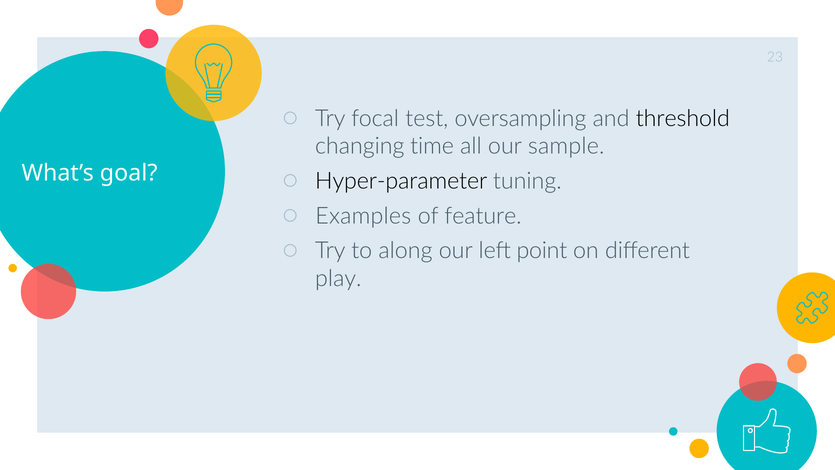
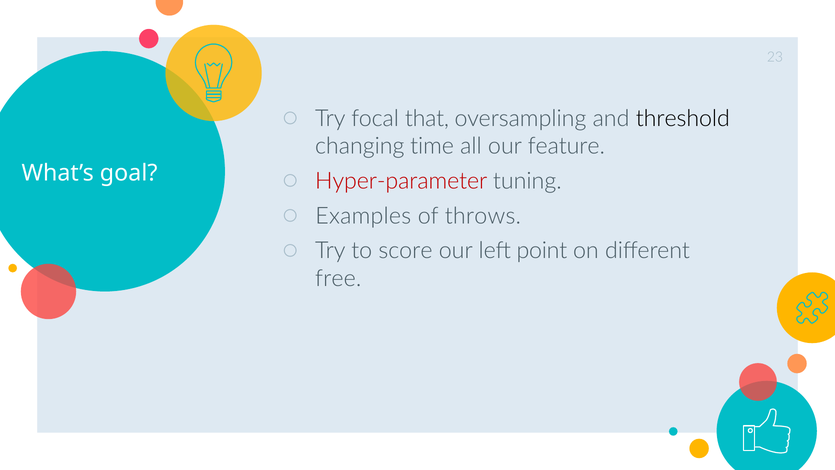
test: test -> that
sample: sample -> feature
Hyper-parameter colour: black -> red
feature: feature -> throws
along: along -> score
play: play -> free
